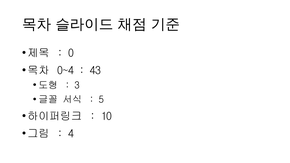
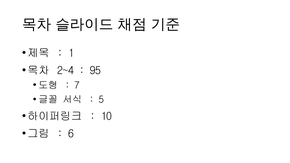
0: 0 -> 1
0~4: 0~4 -> 2~4
43: 43 -> 95
3: 3 -> 7
4: 4 -> 6
